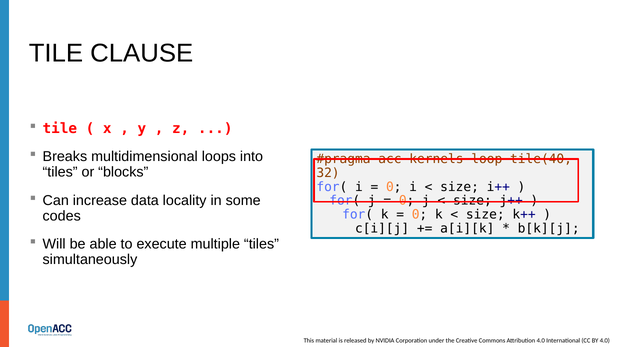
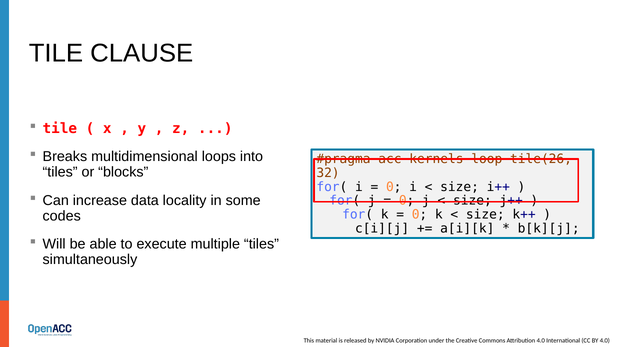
tile(40: tile(40 -> tile(26
